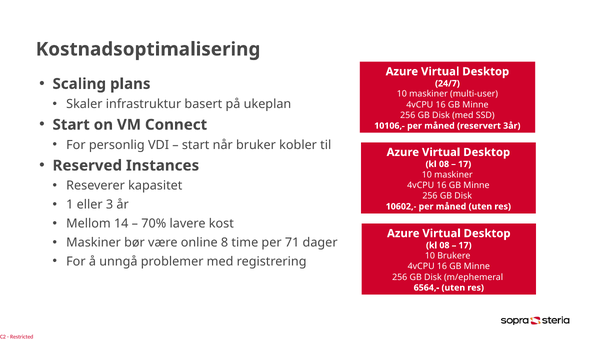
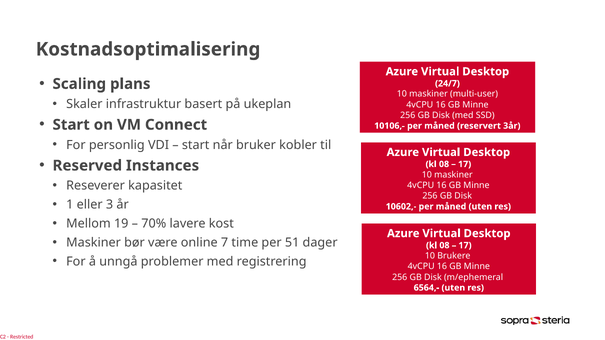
14: 14 -> 19
8: 8 -> 7
71: 71 -> 51
